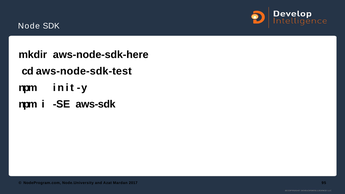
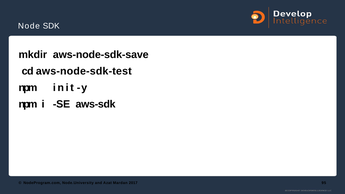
aws-node-sdk-here: aws-node-sdk-here -> aws-node-sdk-save
